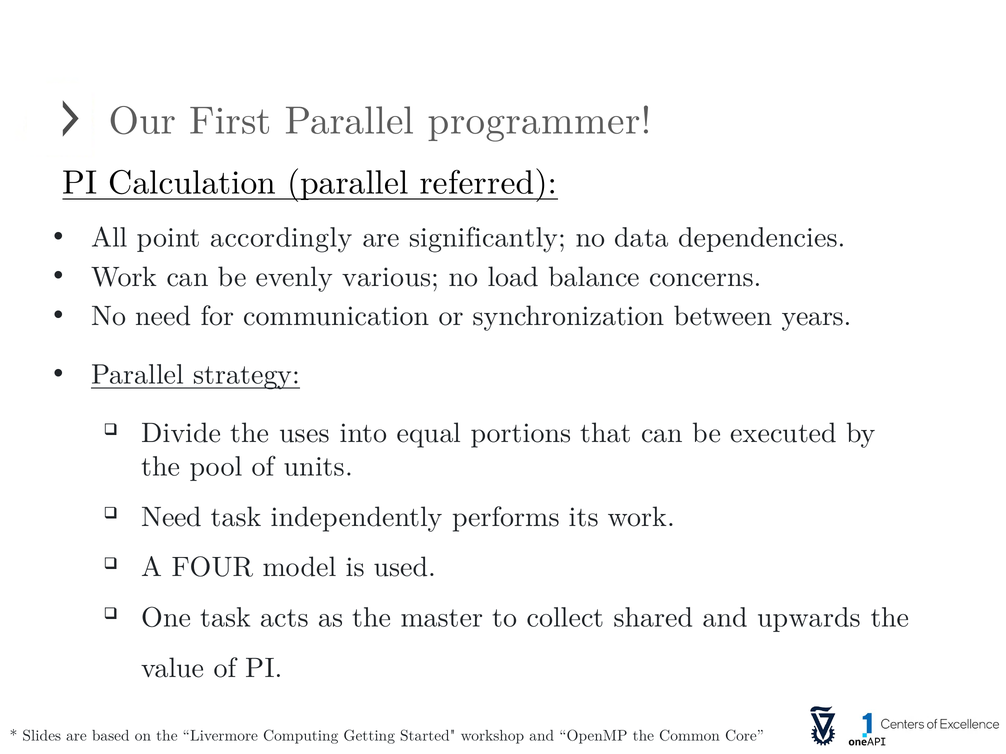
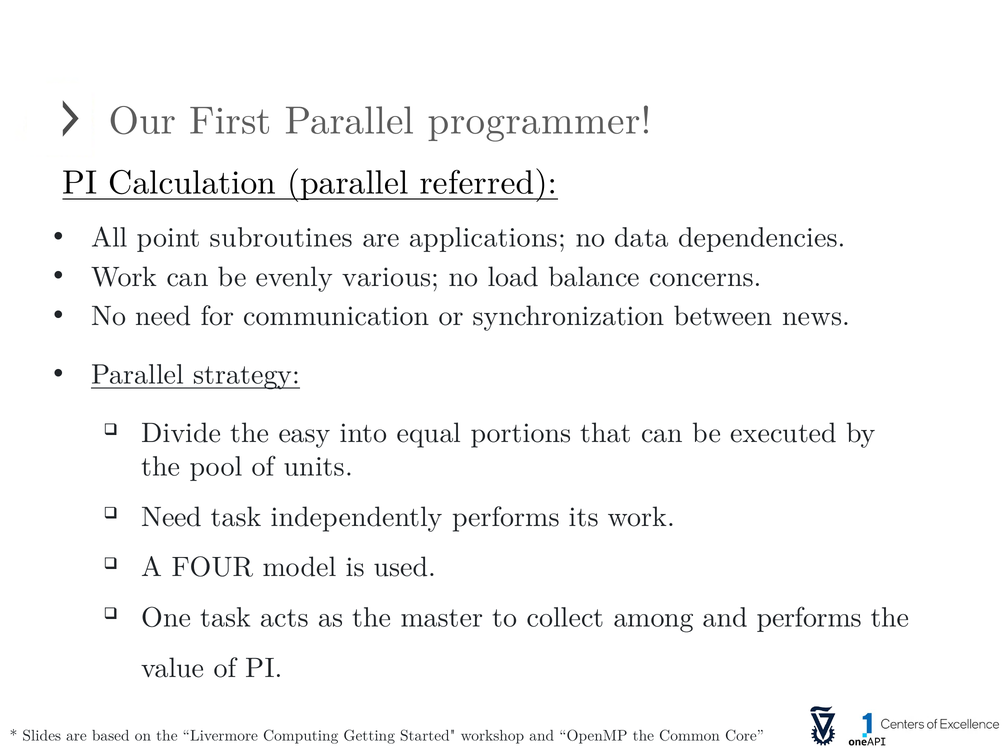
accordingly: accordingly -> subroutines
significantly: significantly -> applications
years: years -> news
uses: uses -> easy
shared: shared -> among
and upwards: upwards -> performs
